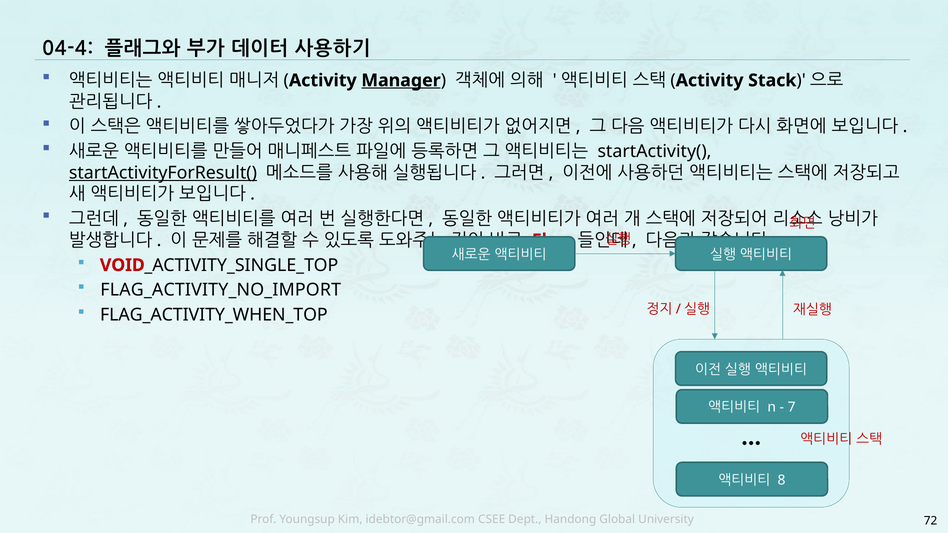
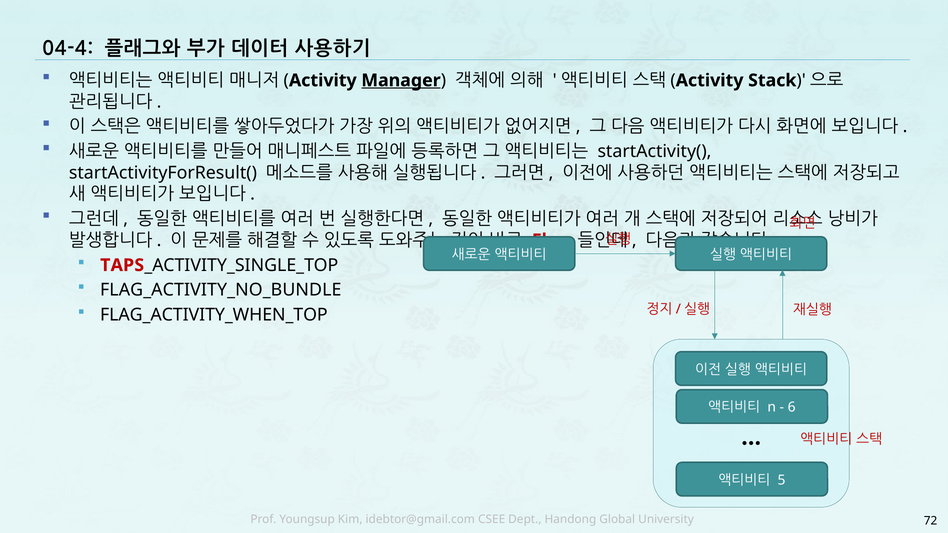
startActivityForResult( underline: present -> none
VOID: VOID -> TAPS
FLAG_ACTIVITY_NO_IMPORT: FLAG_ACTIVITY_NO_IMPORT -> FLAG_ACTIVITY_NO_BUNDLE
7: 7 -> 6
8: 8 -> 5
